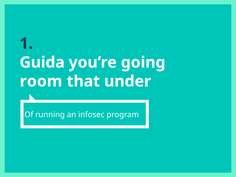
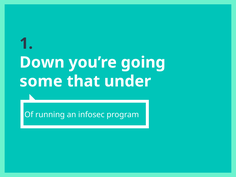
Guida: Guida -> Down
room: room -> some
